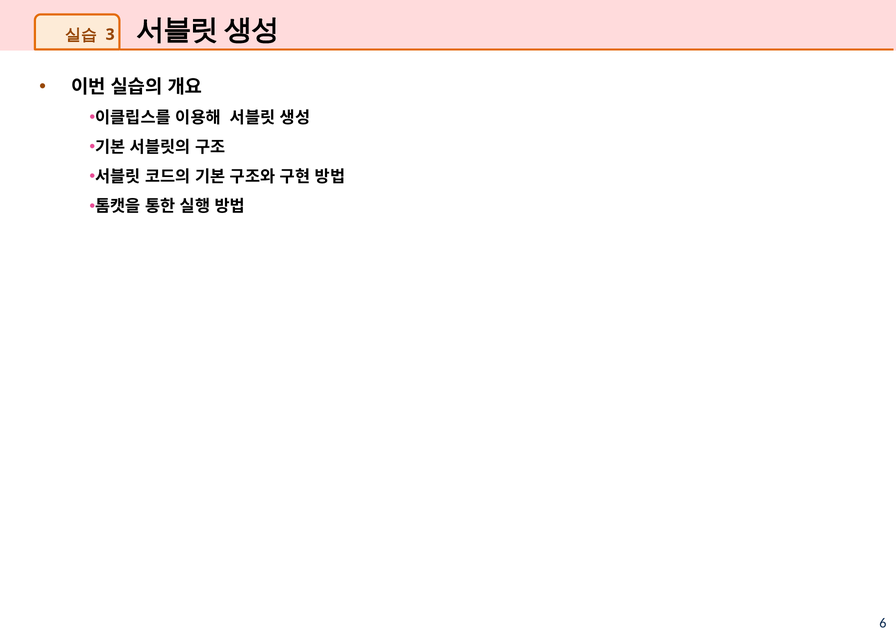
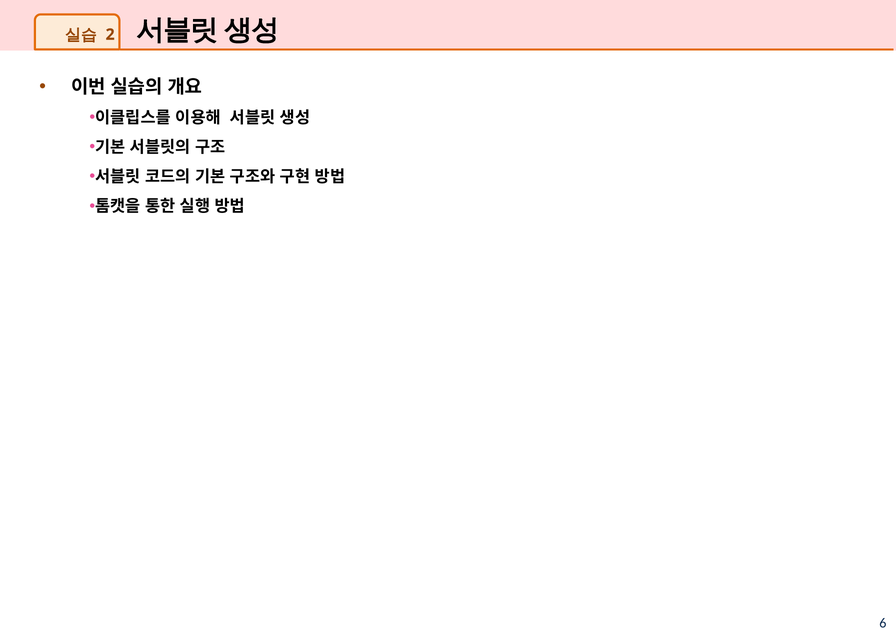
3: 3 -> 2
